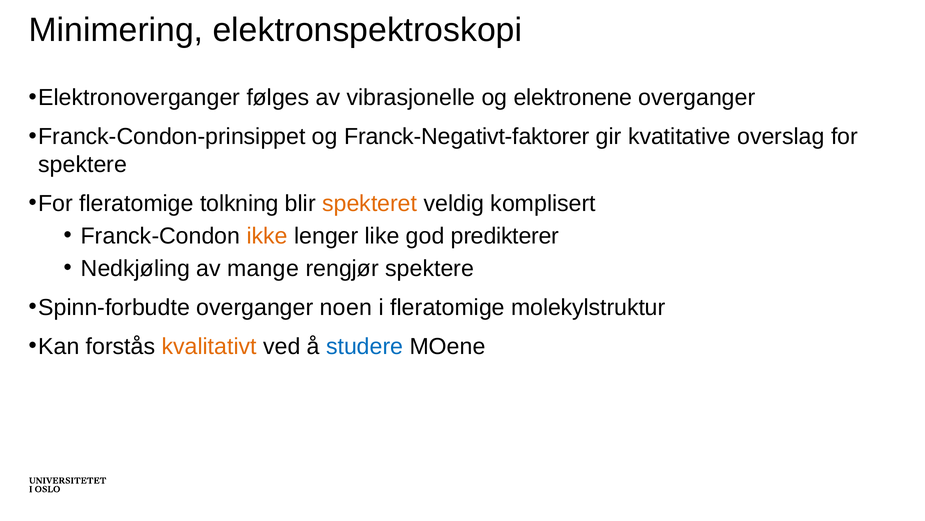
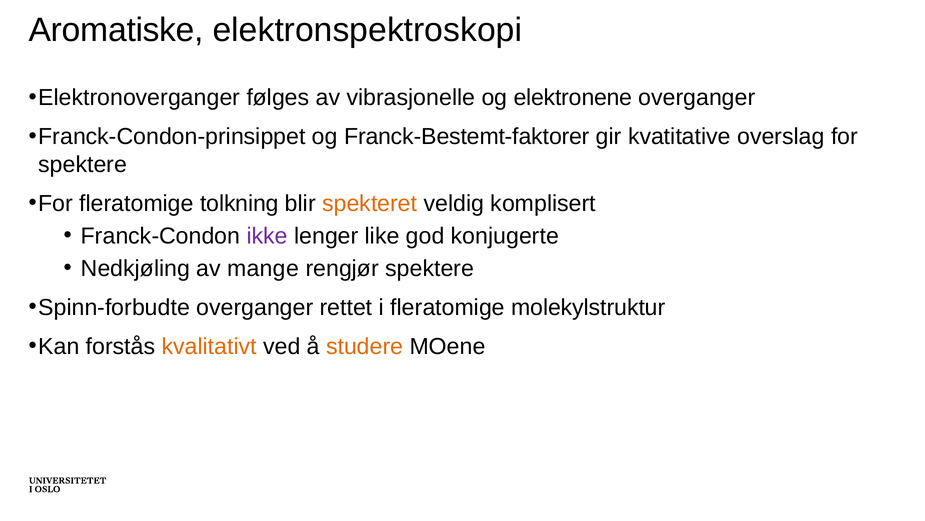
Minimering: Minimering -> Aromatiske
Franck-Negativt-faktorer: Franck-Negativt-faktorer -> Franck-Bestemt-faktorer
ikke colour: orange -> purple
predikterer: predikterer -> konjugerte
noen: noen -> rettet
studere colour: blue -> orange
